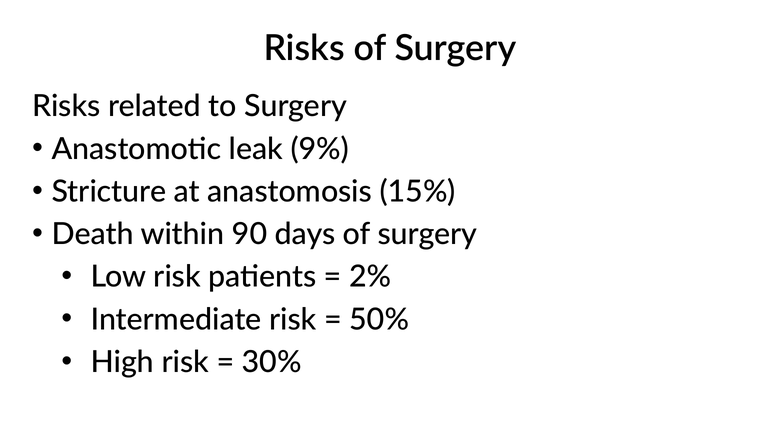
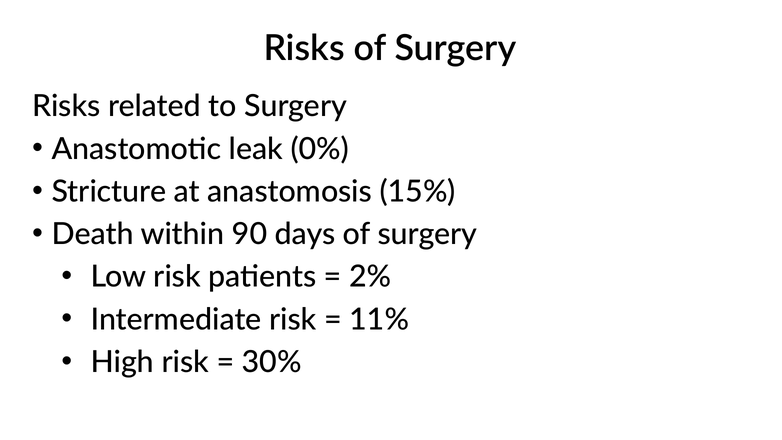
9%: 9% -> 0%
50%: 50% -> 11%
